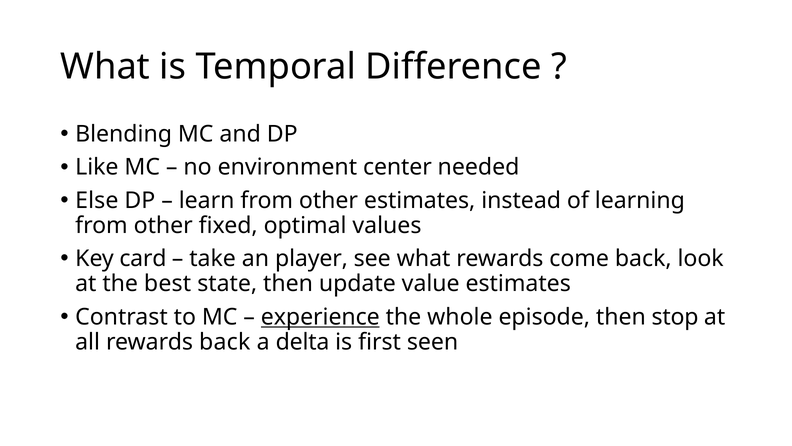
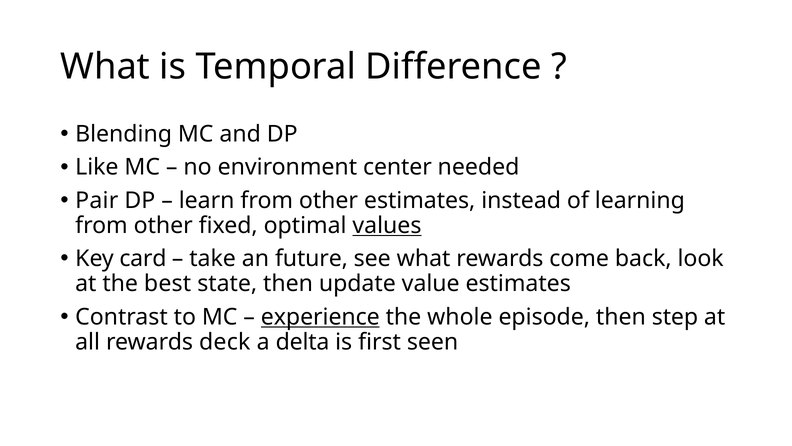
Else: Else -> Pair
values underline: none -> present
player: player -> future
stop: stop -> step
rewards back: back -> deck
